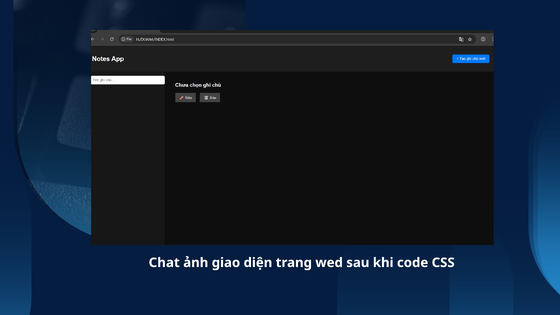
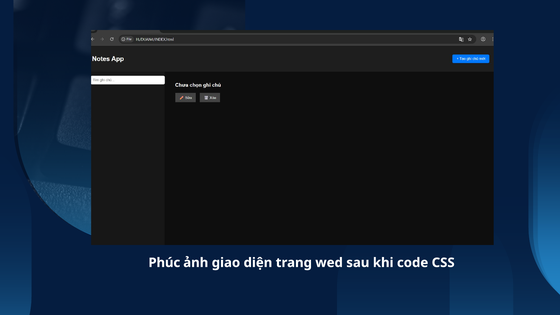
Chat: Chat -> Phúc
